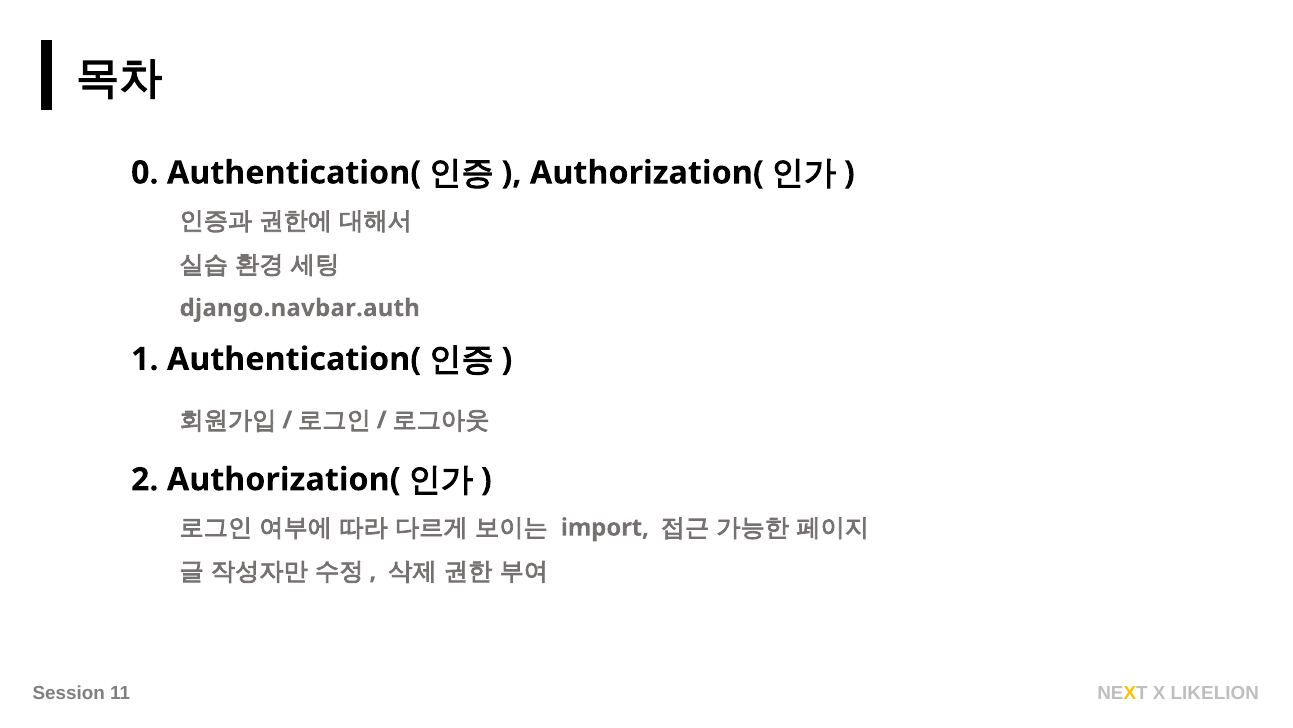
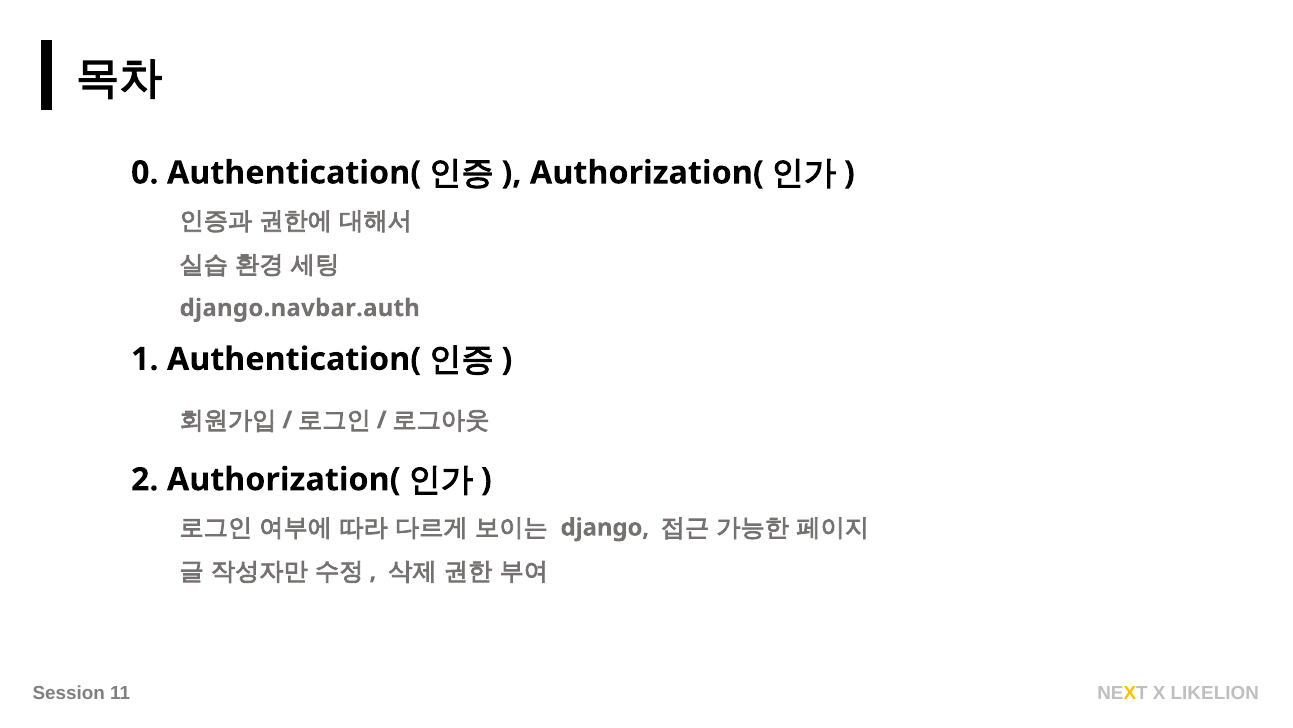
import: import -> django
